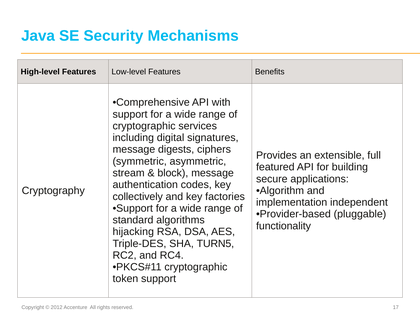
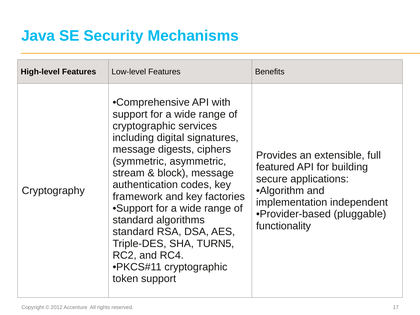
collectively: collectively -> framework
hijacking at (133, 232): hijacking -> standard
